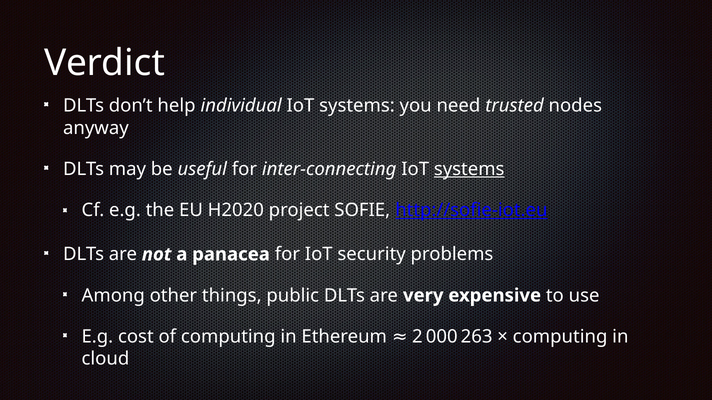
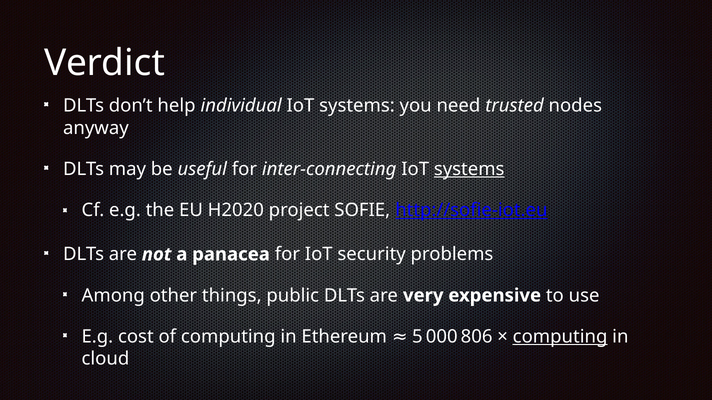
2: 2 -> 5
263: 263 -> 806
computing at (560, 337) underline: none -> present
